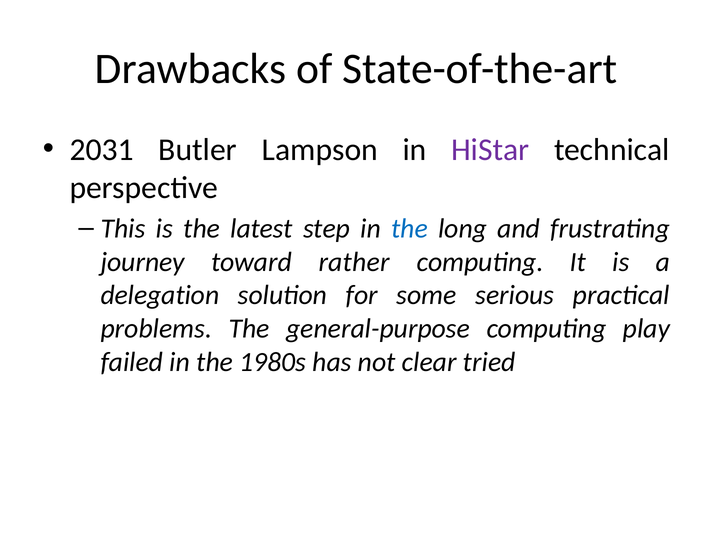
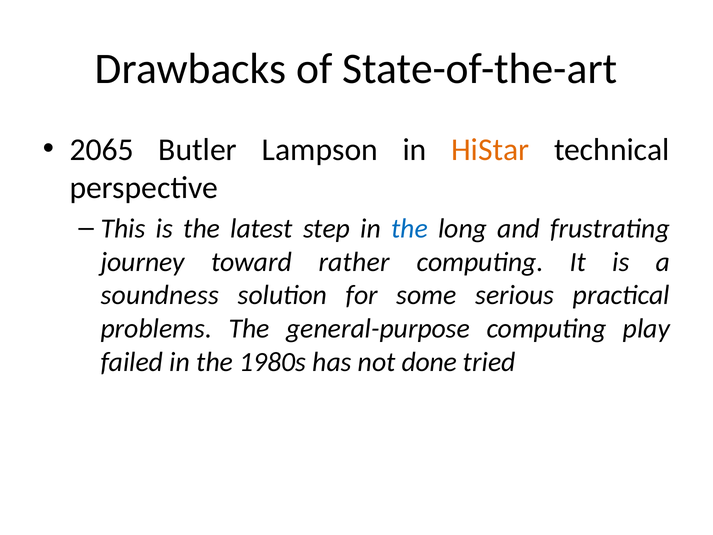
2031: 2031 -> 2065
HiStar colour: purple -> orange
delegation: delegation -> soundness
clear: clear -> done
